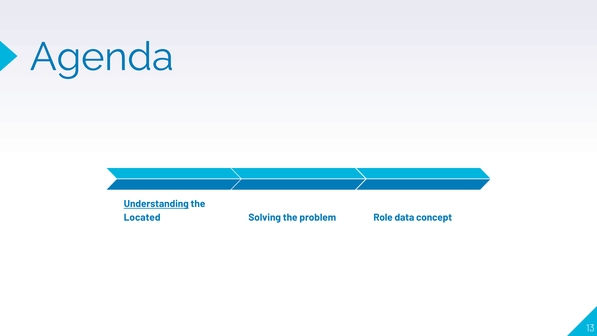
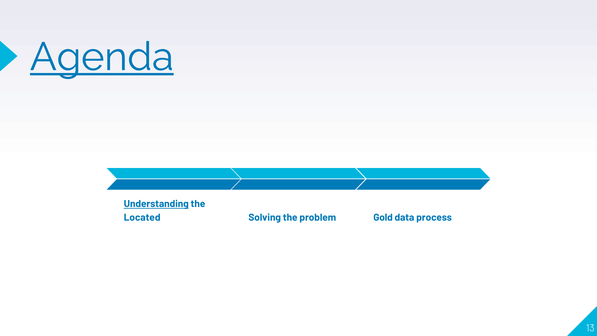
Agenda underline: none -> present
Role: Role -> Gold
concept: concept -> process
